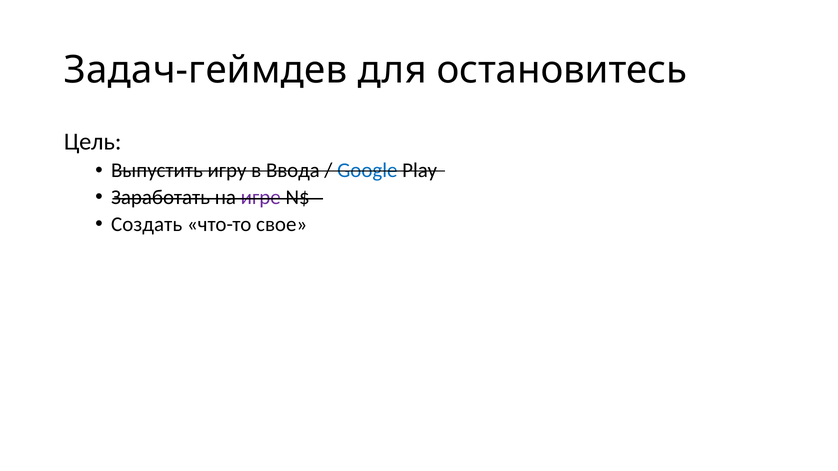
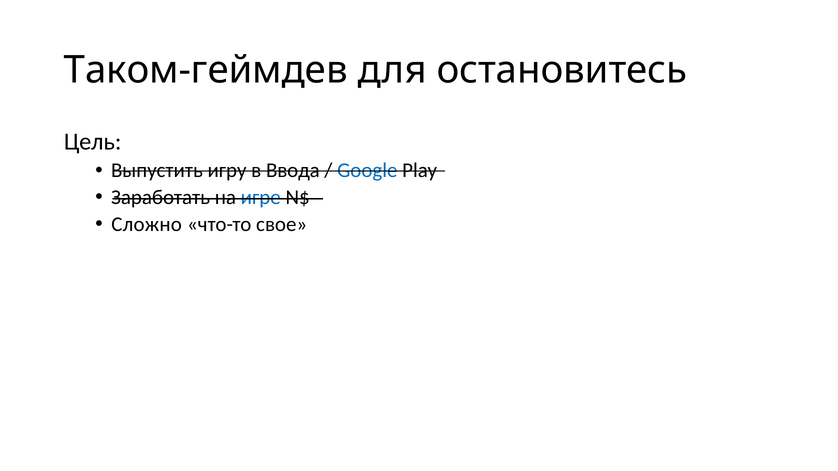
Задач-геймдев: Задач-геймдев -> Таком-геймдев
игре colour: purple -> blue
Создать: Создать -> Сложно
